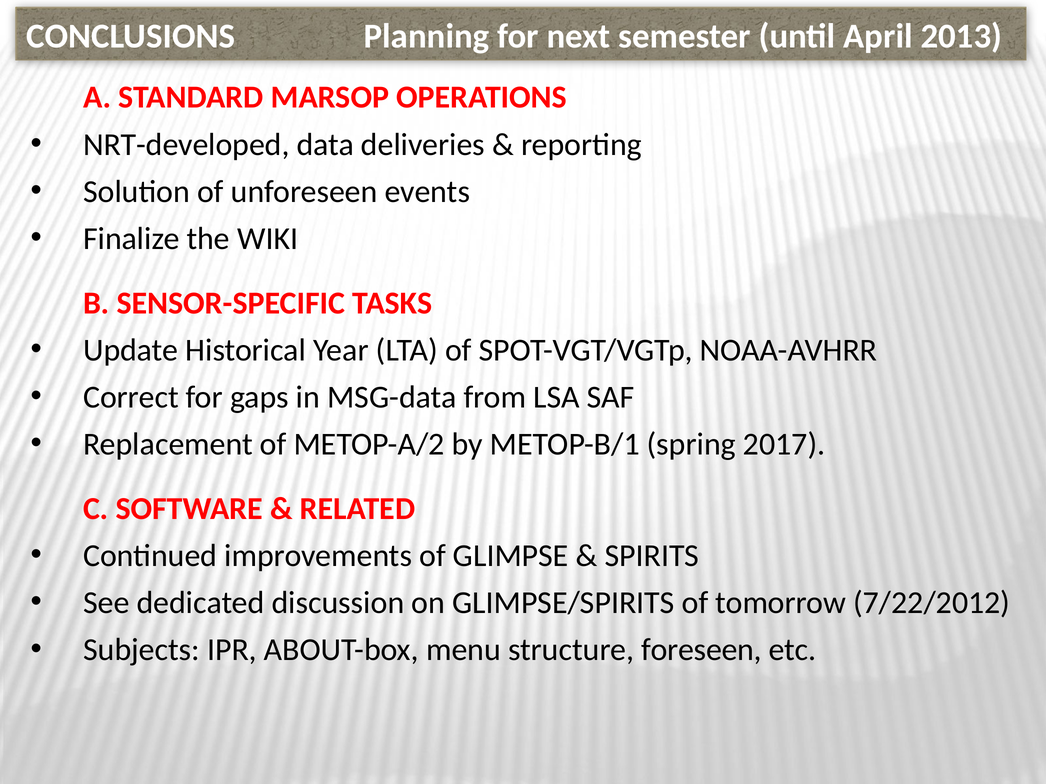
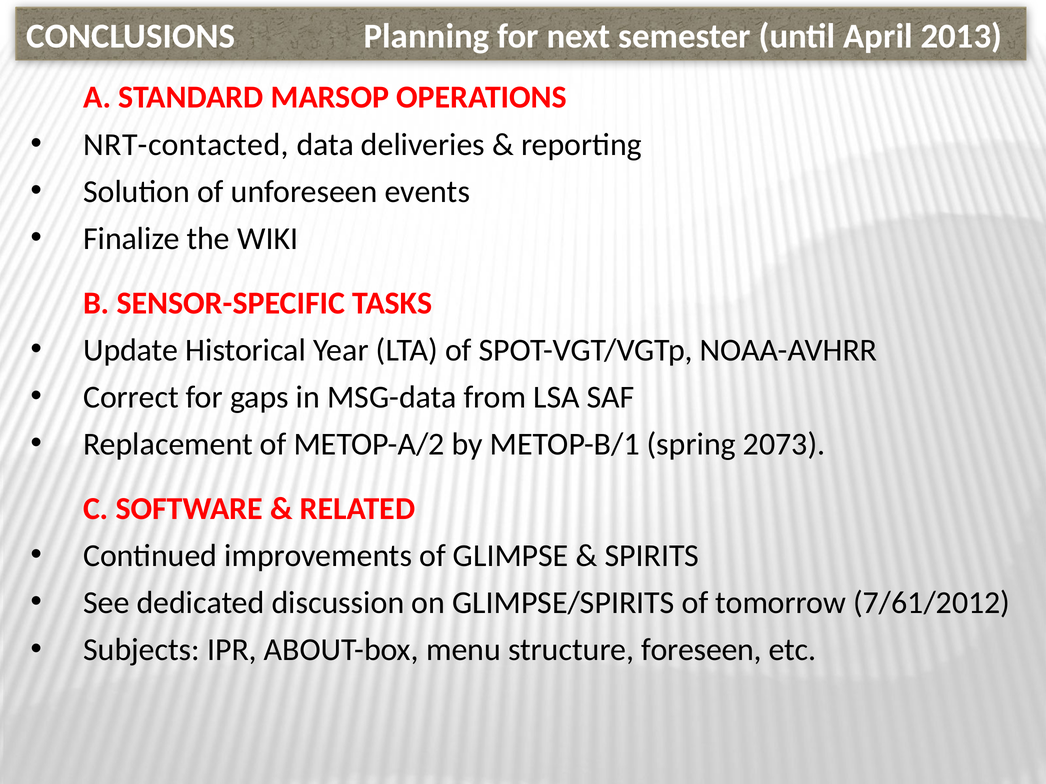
NRT-developed: NRT-developed -> NRT-contacted
2017: 2017 -> 2073
7/22/2012: 7/22/2012 -> 7/61/2012
